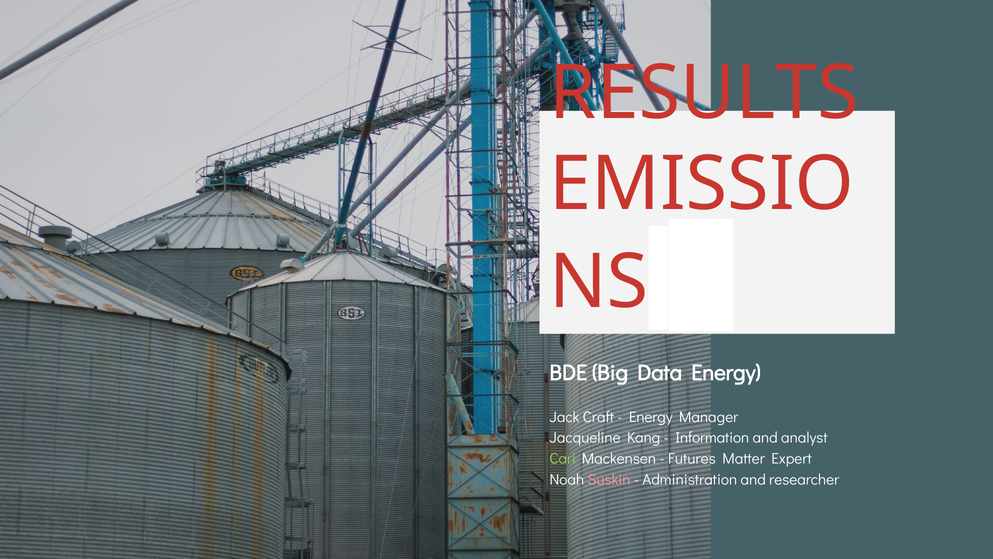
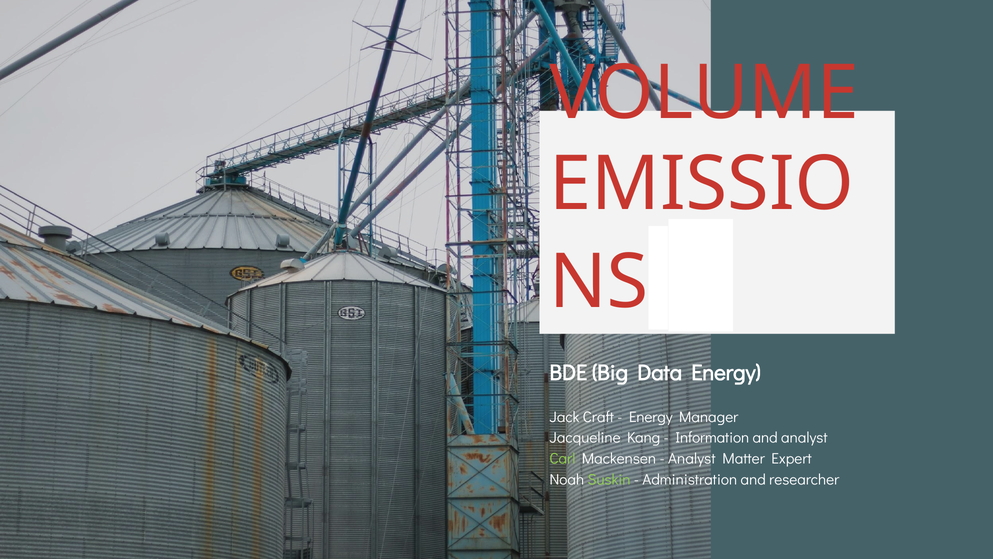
RESULTS: RESULTS -> VOLUME
Futures at (692, 459): Futures -> Analyst
Suskin colour: pink -> light green
